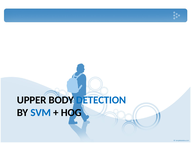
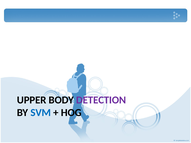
DETECTION colour: blue -> purple
